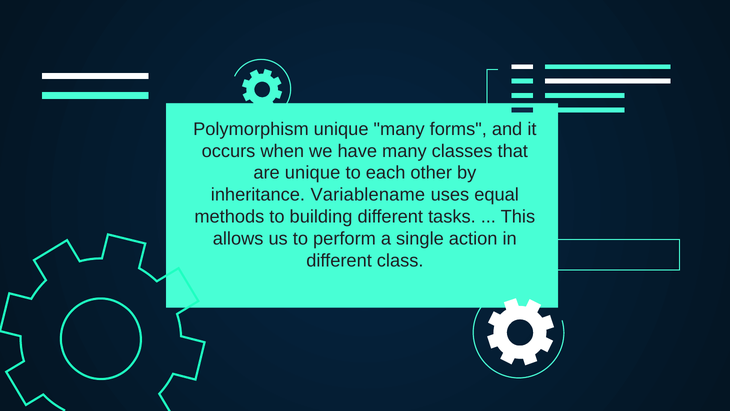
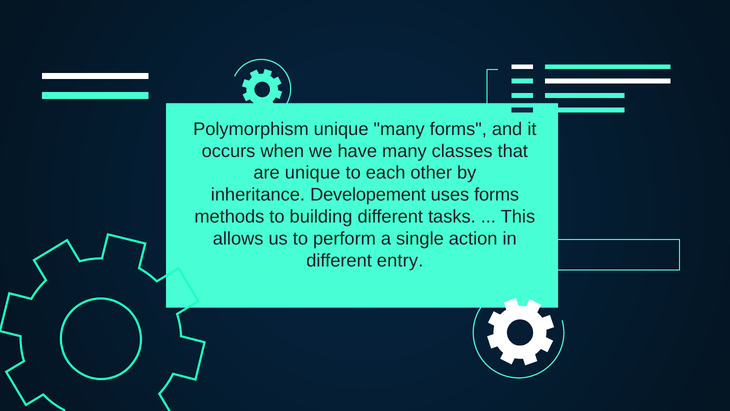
Variablename: Variablename -> Developement
uses equal: equal -> forms
class: class -> entry
